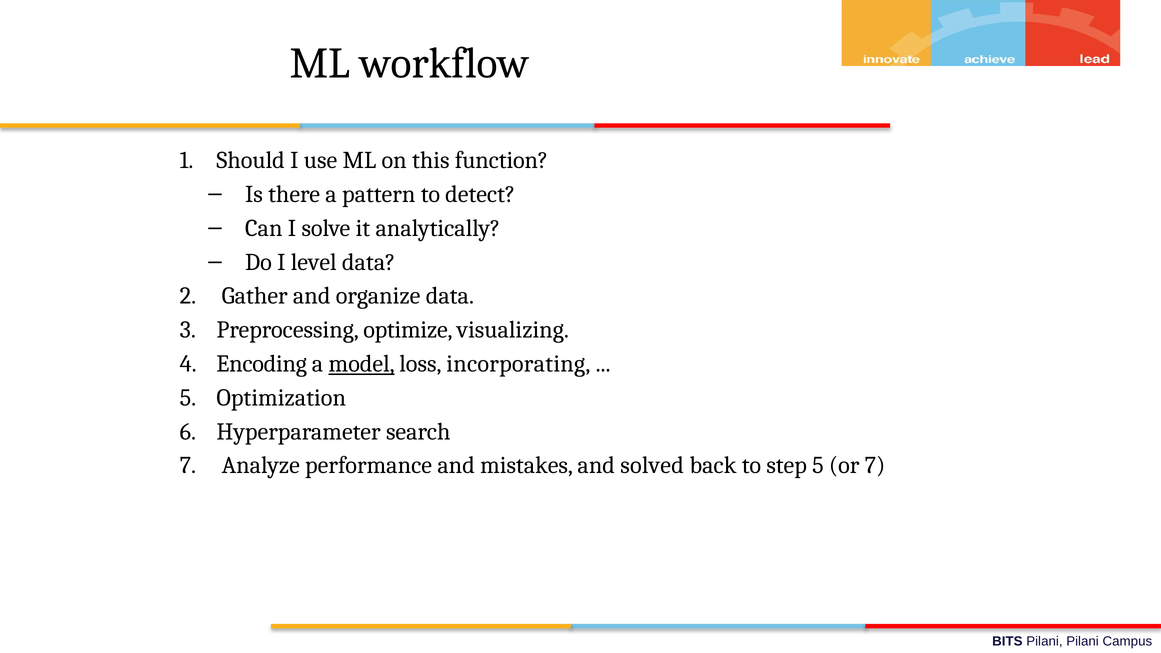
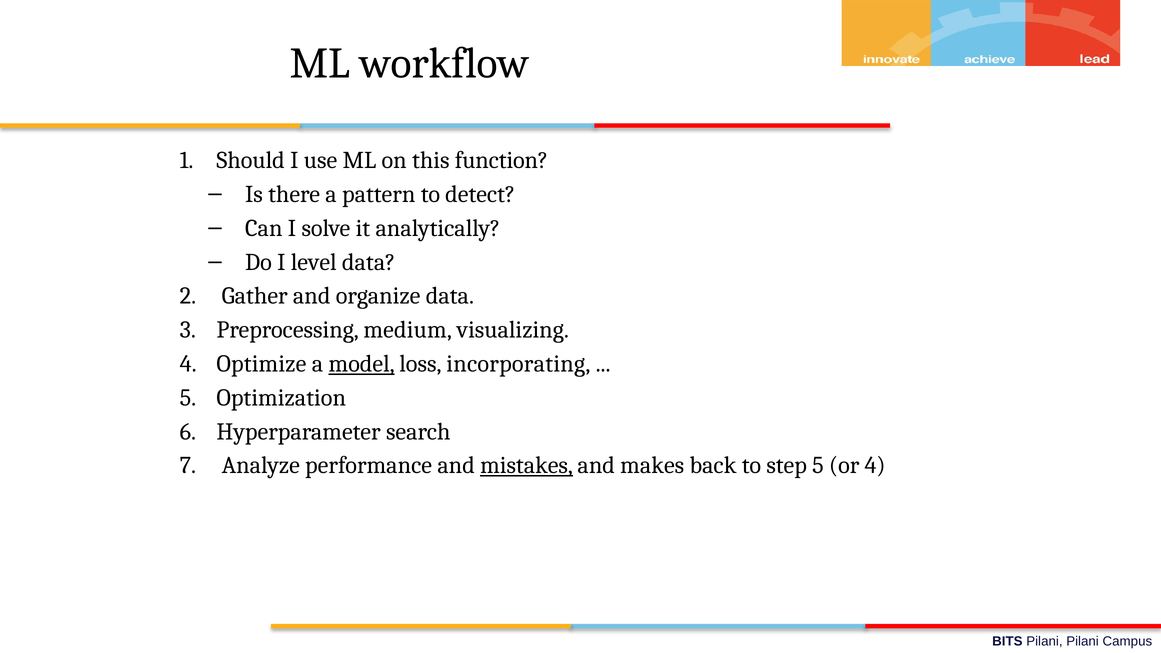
optimize: optimize -> medium
Encoding: Encoding -> Optimize
mistakes underline: none -> present
solved: solved -> makes
or 7: 7 -> 4
